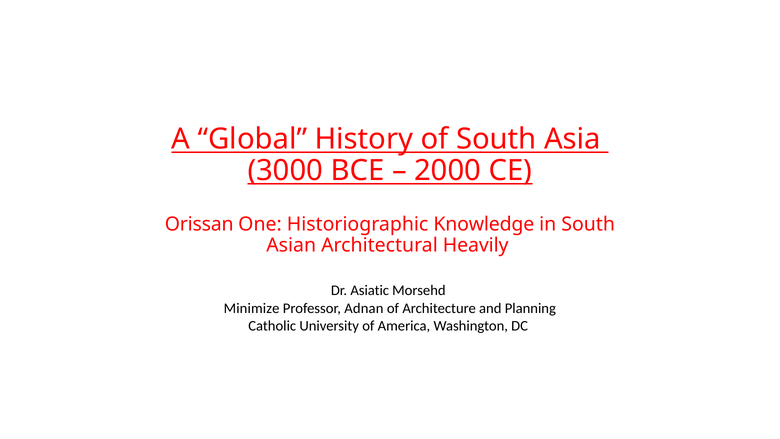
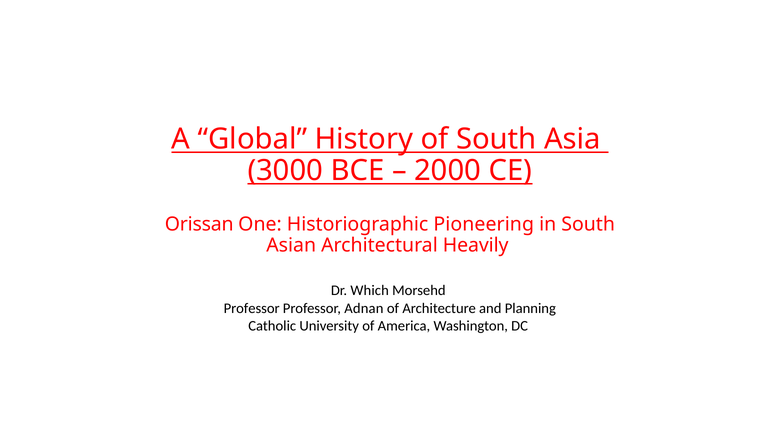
Knowledge: Knowledge -> Pioneering
Asiatic: Asiatic -> Which
Minimize at (252, 308): Minimize -> Professor
